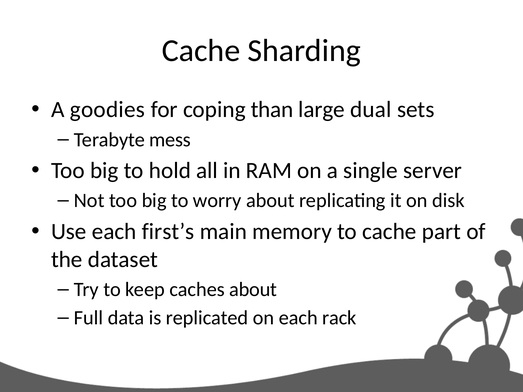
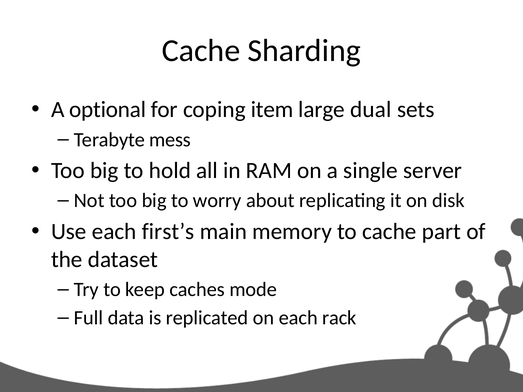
goodies: goodies -> optional
than: than -> item
caches about: about -> mode
